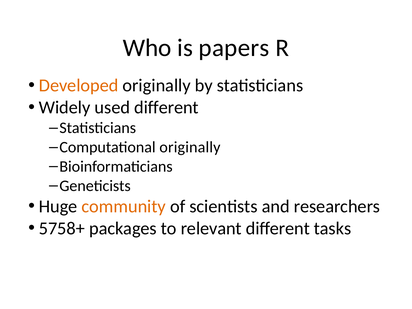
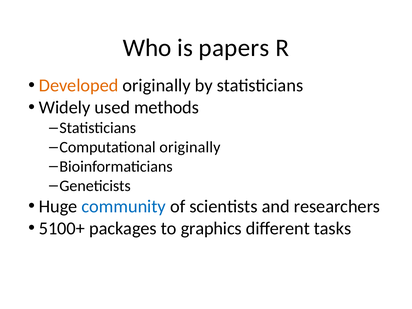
used different: different -> methods
community colour: orange -> blue
5758+: 5758+ -> 5100+
relevant: relevant -> graphics
